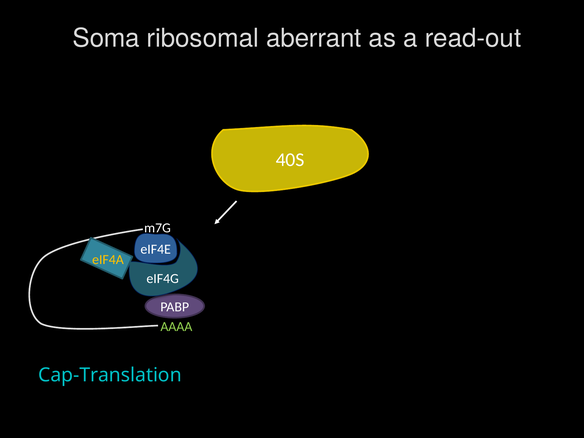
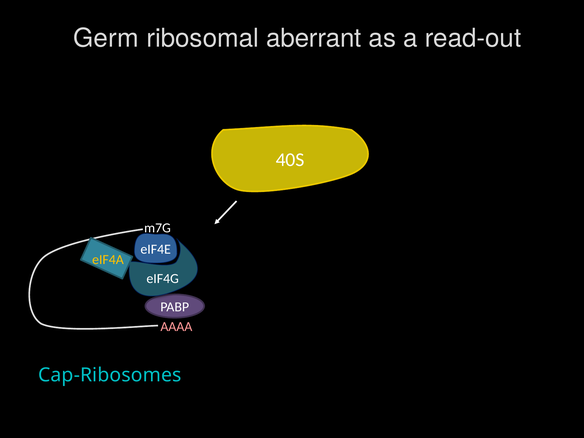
Soma: Soma -> Germ
AAAA colour: light green -> pink
Cap-Translation: Cap-Translation -> Cap-Ribosomes
